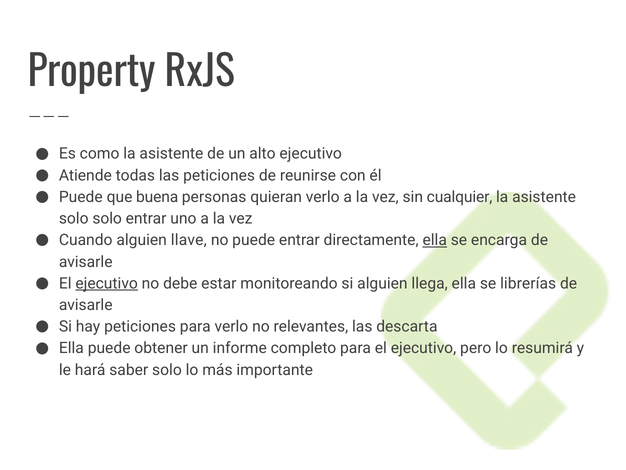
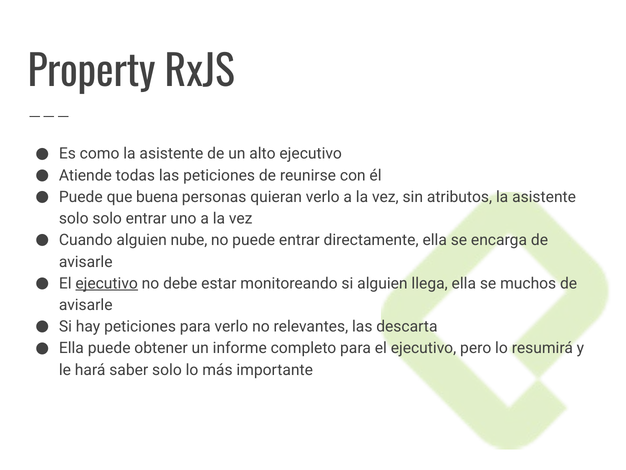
cualquier: cualquier -> atributos
llave: llave -> nube
ella at (435, 240) underline: present -> none
librerías: librerías -> muchos
